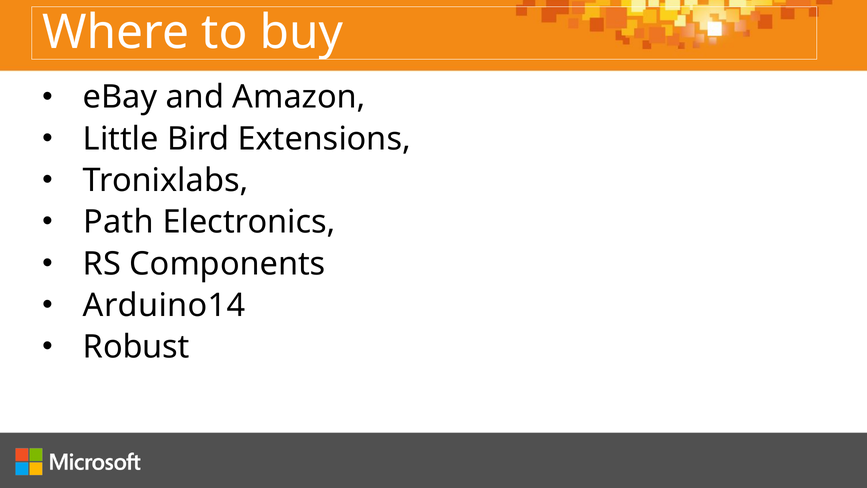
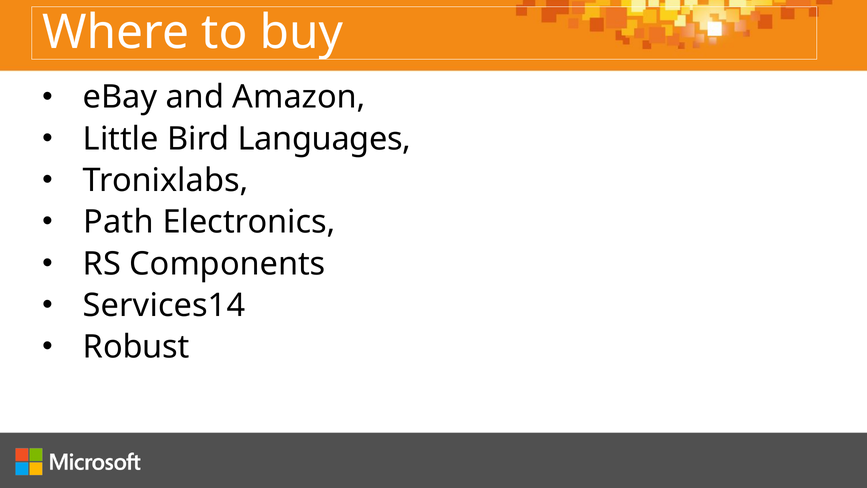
Extensions: Extensions -> Languages
Arduino14: Arduino14 -> Services14
